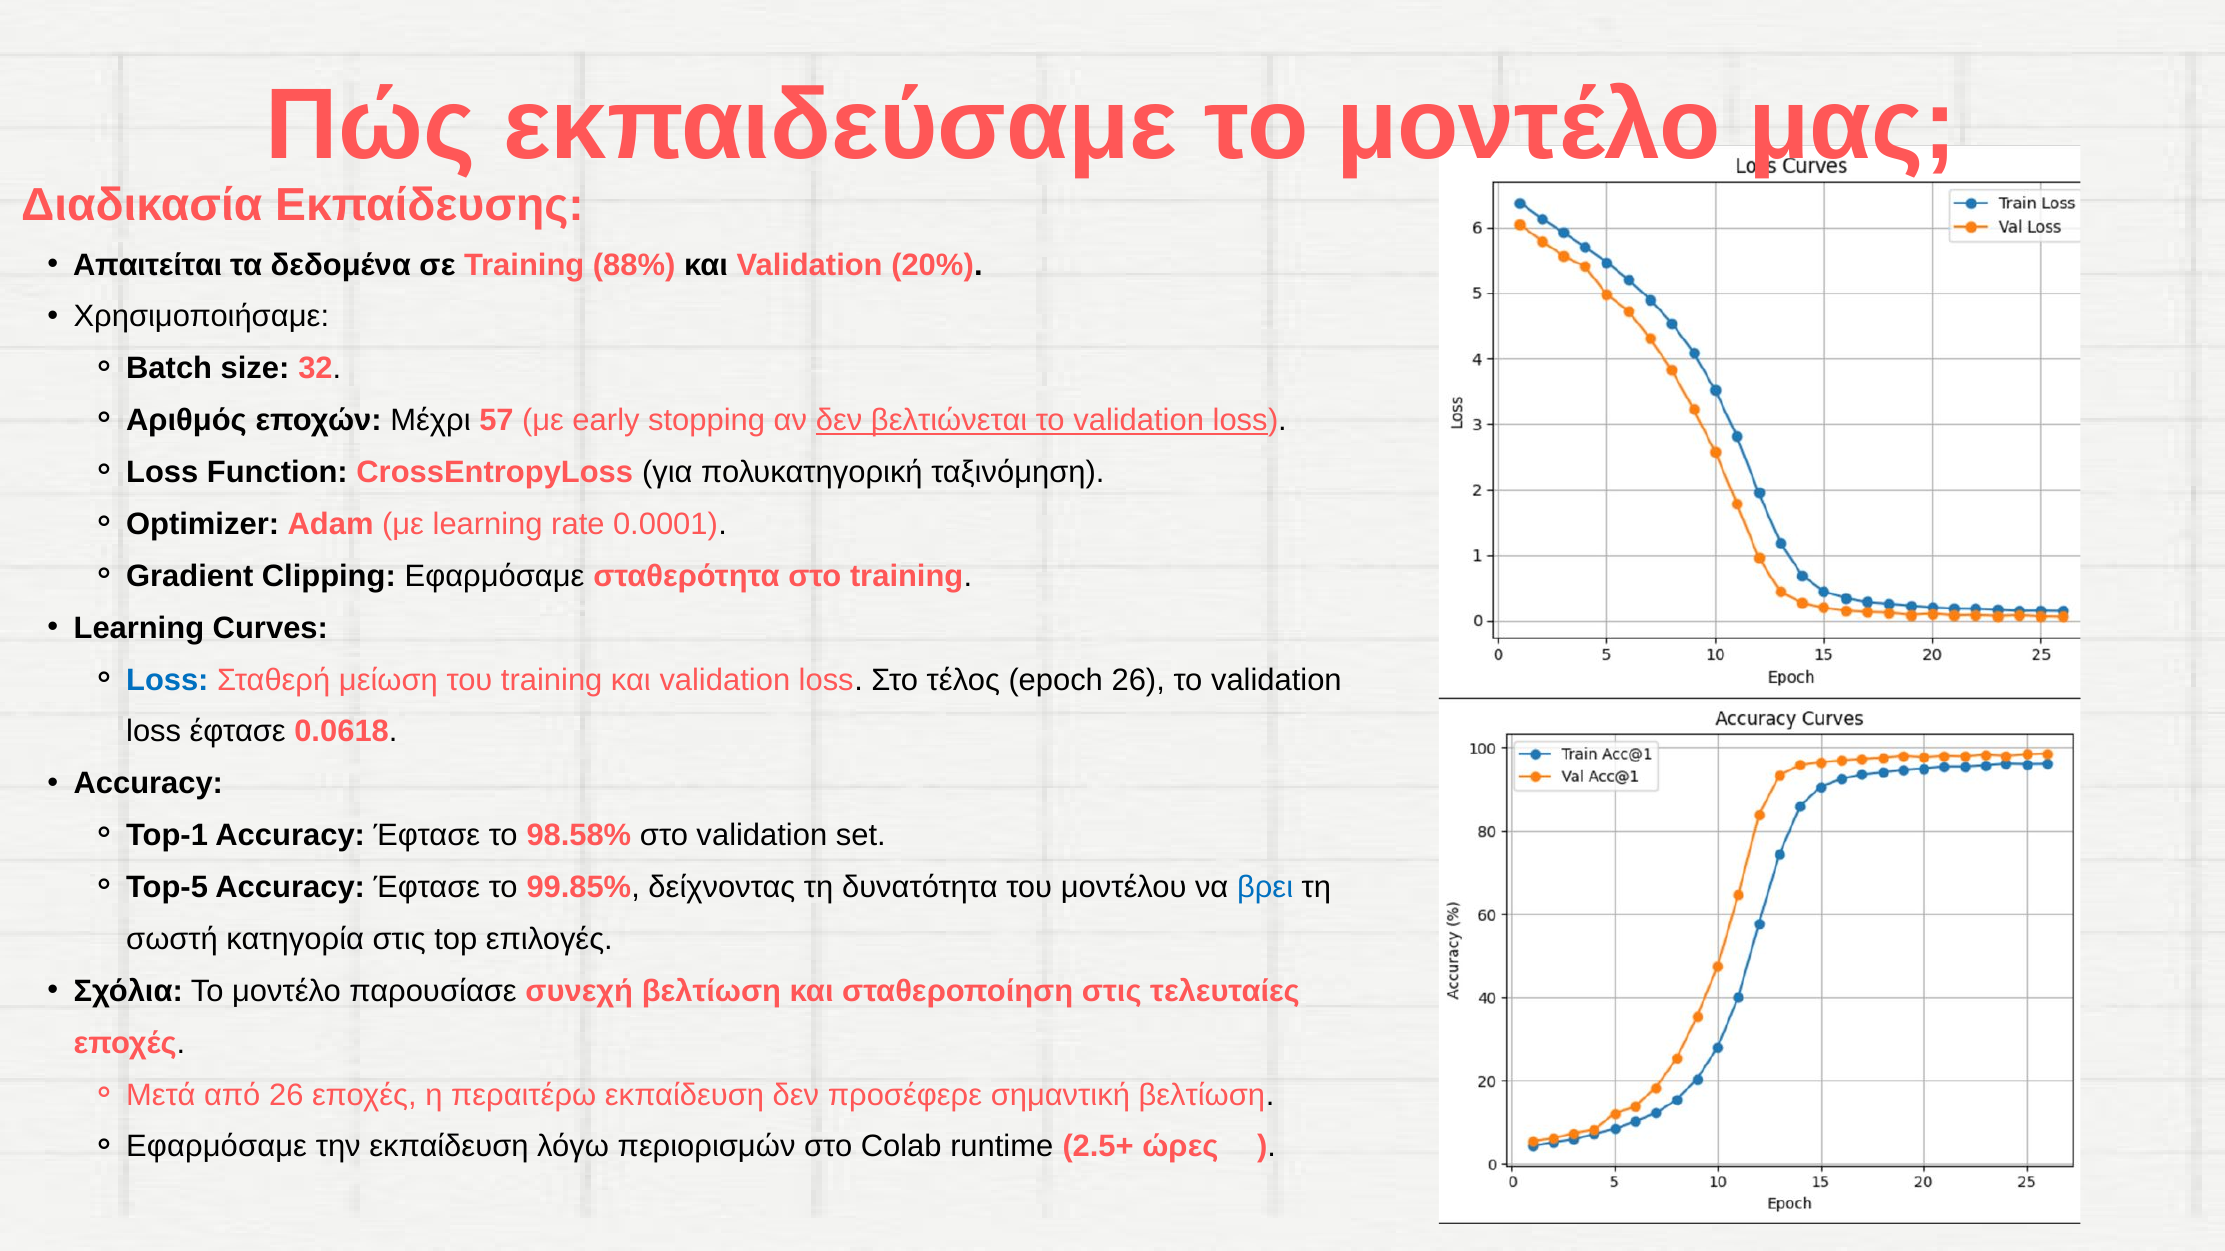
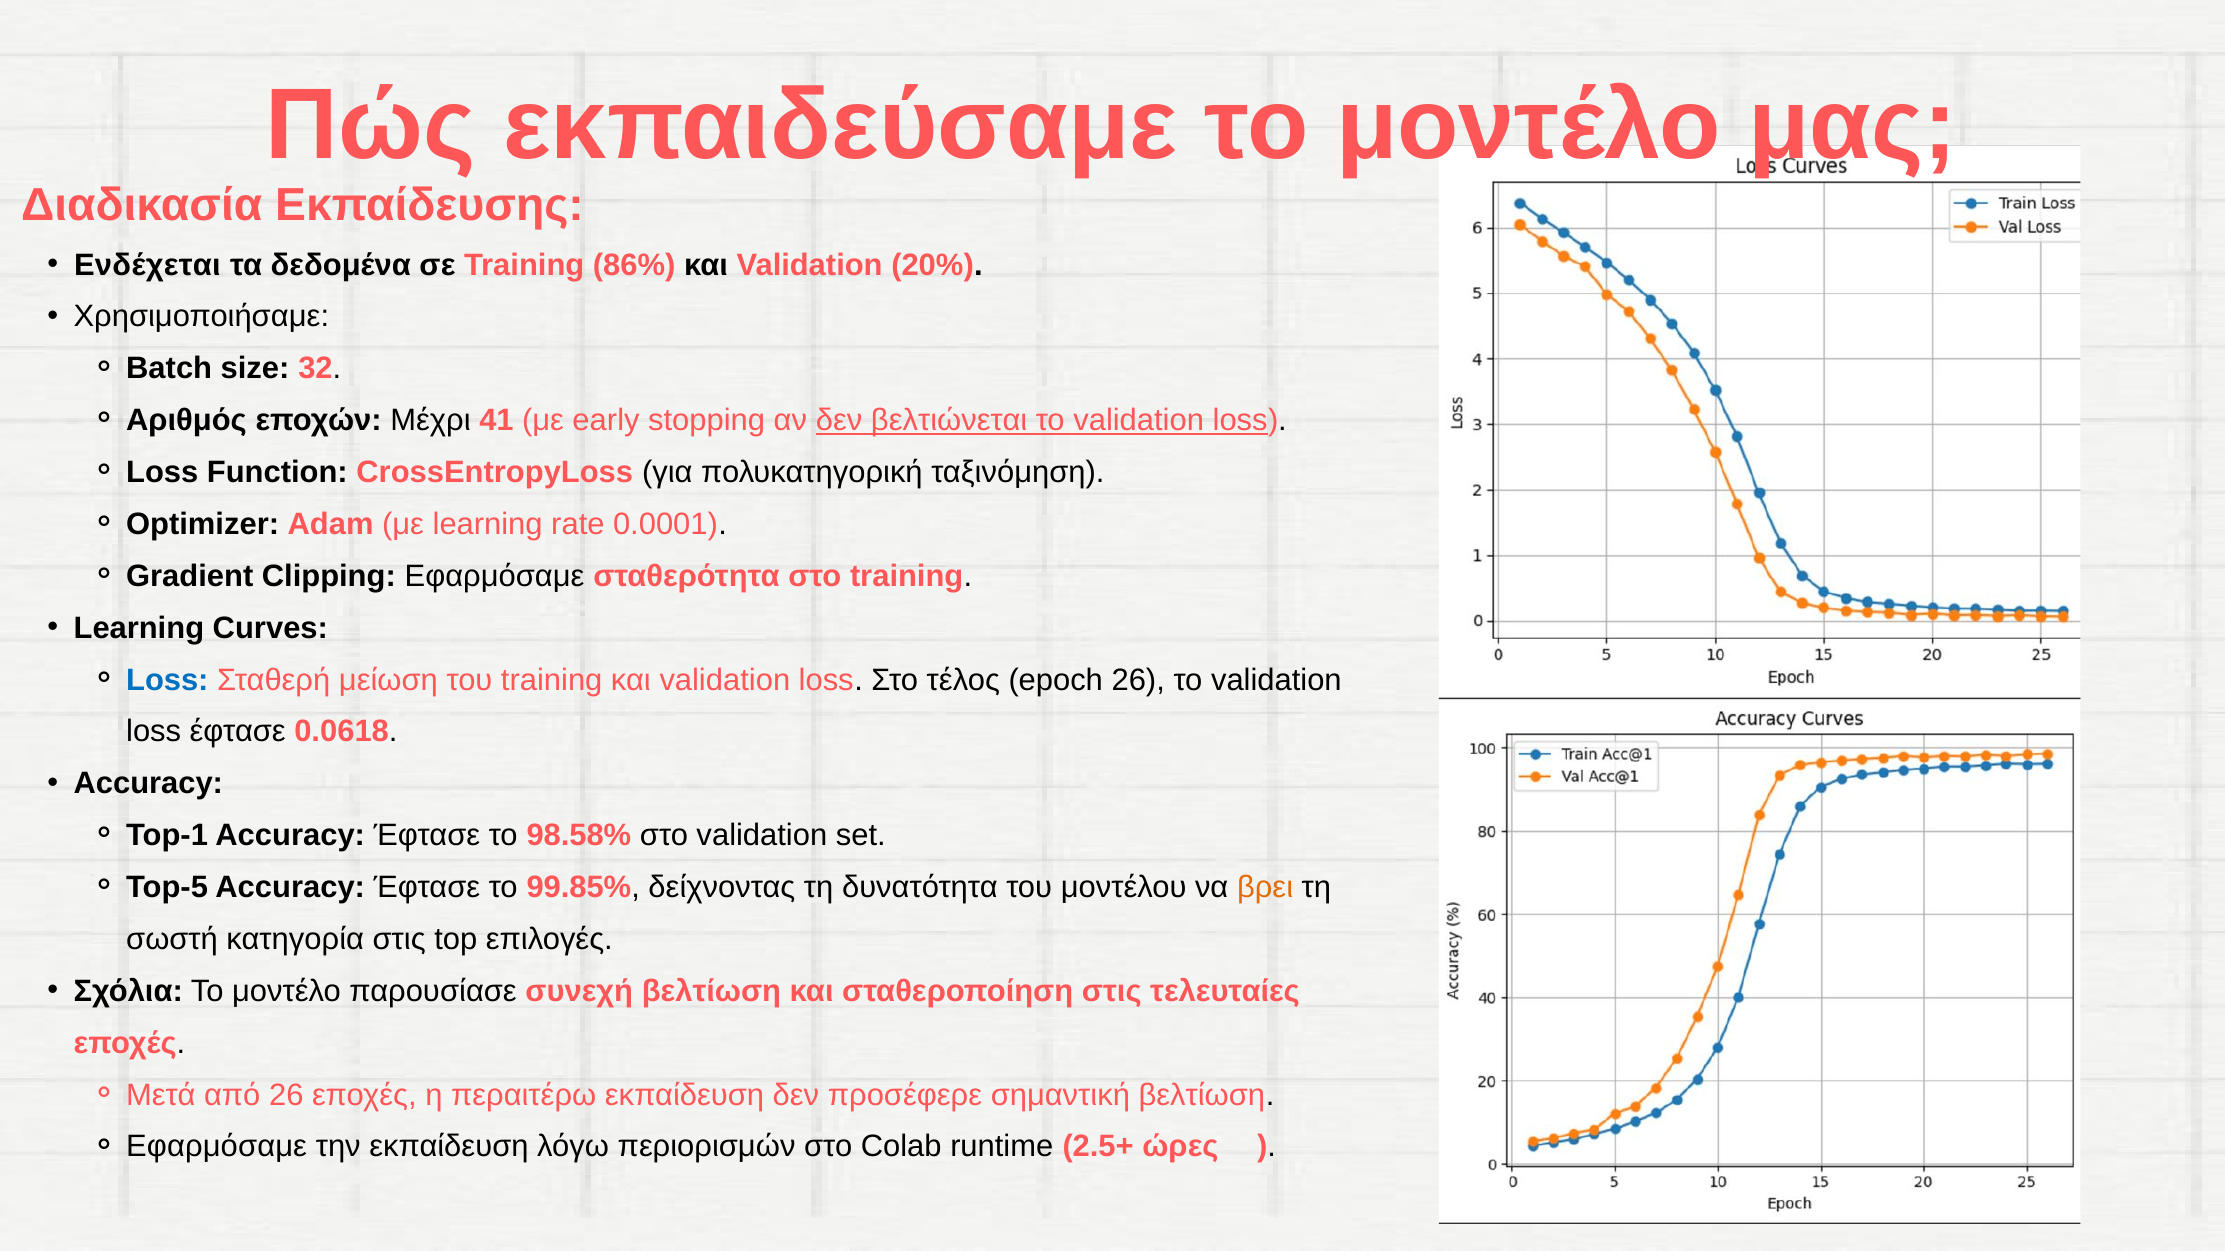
Απαιτείται: Απαιτείται -> Ενδέχεται
88%: 88% -> 86%
57: 57 -> 41
βρει colour: blue -> orange
